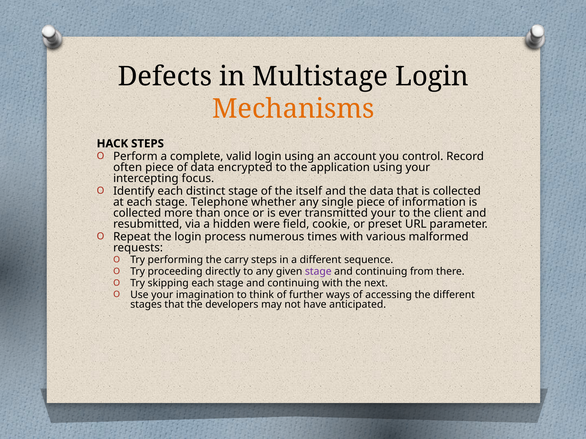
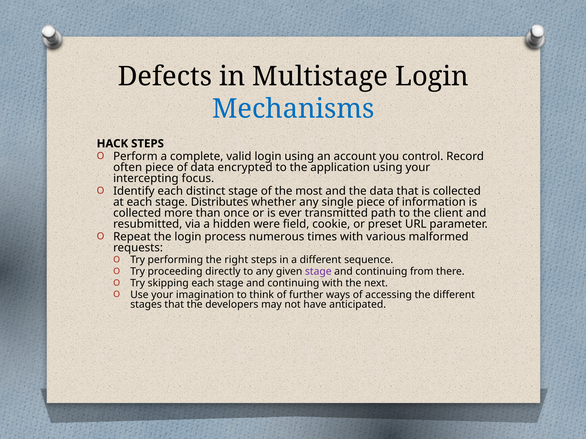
Mechanisms colour: orange -> blue
itself: itself -> most
Telephone: Telephone -> Distributes
transmitted your: your -> path
carry: carry -> right
